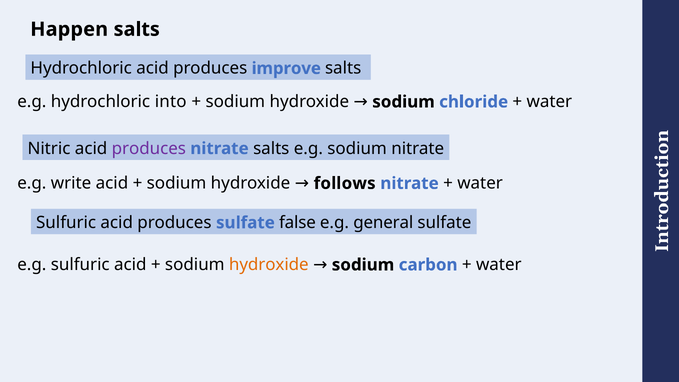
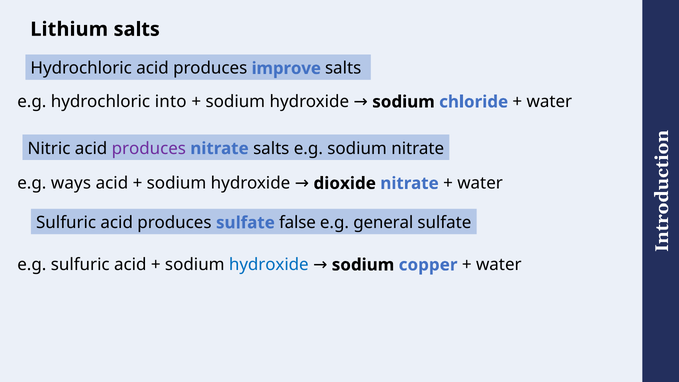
Happen: Happen -> Lithium
write: write -> ways
follows: follows -> dioxide
hydroxide at (269, 265) colour: orange -> blue
carbon: carbon -> copper
